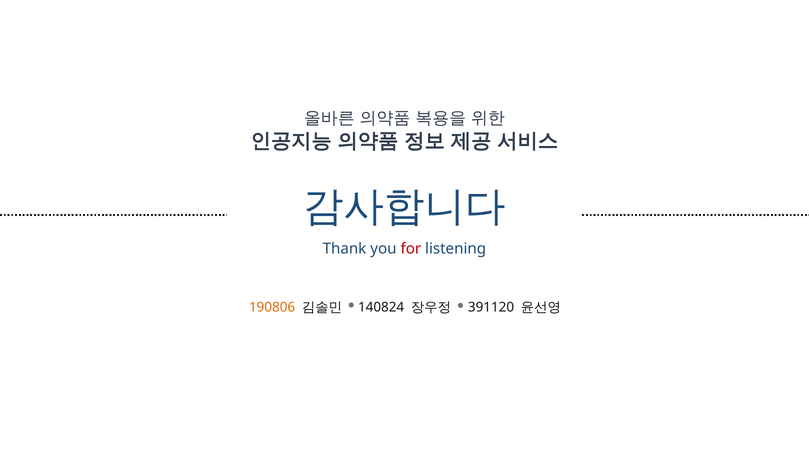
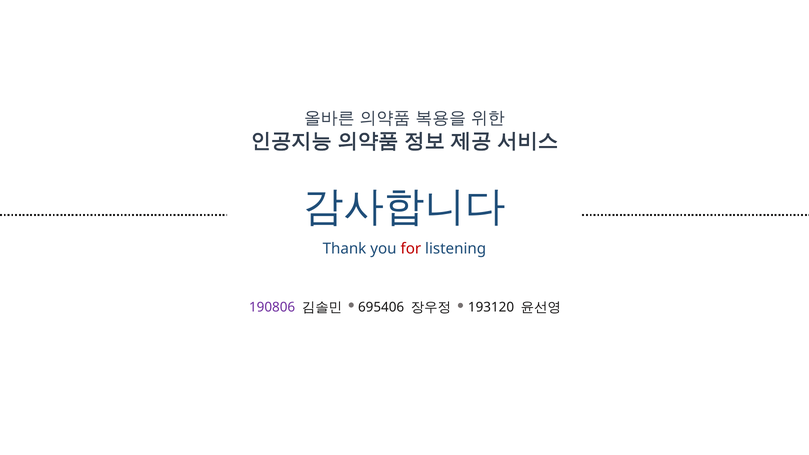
190806 colour: orange -> purple
140824: 140824 -> 695406
391120: 391120 -> 193120
